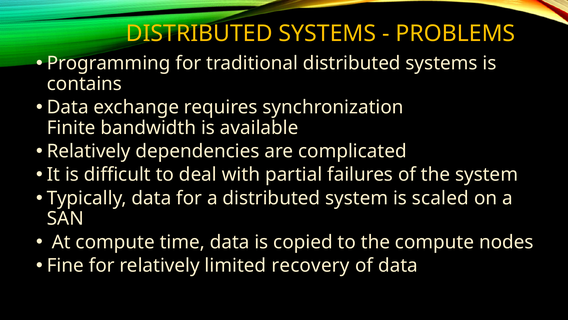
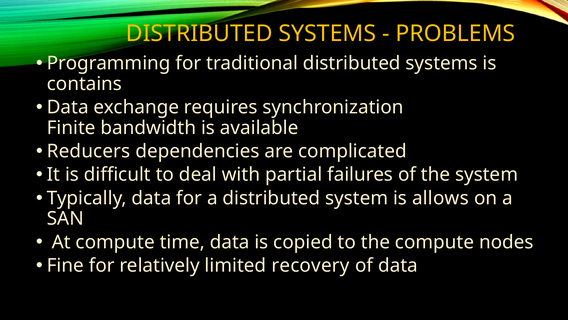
Relatively at (89, 151): Relatively -> Reducers
scaled: scaled -> allows
